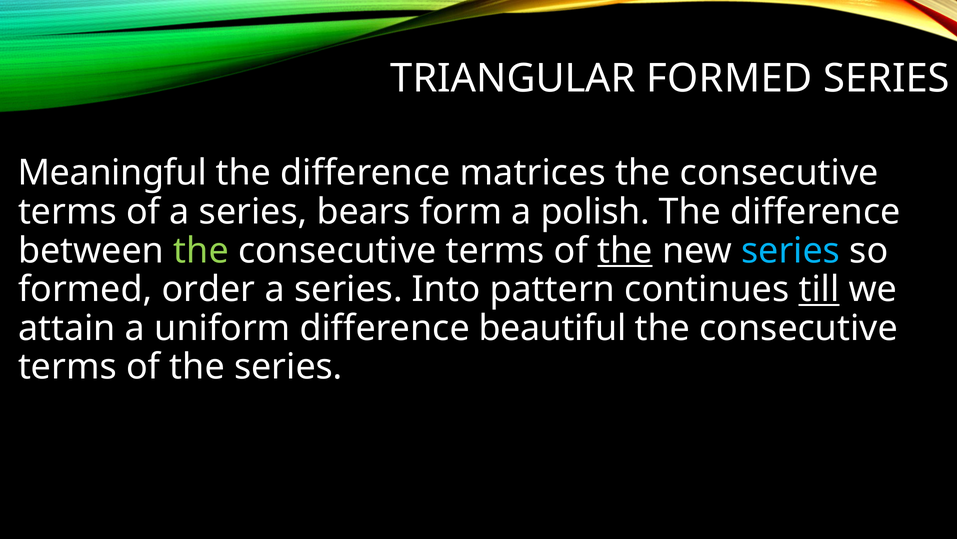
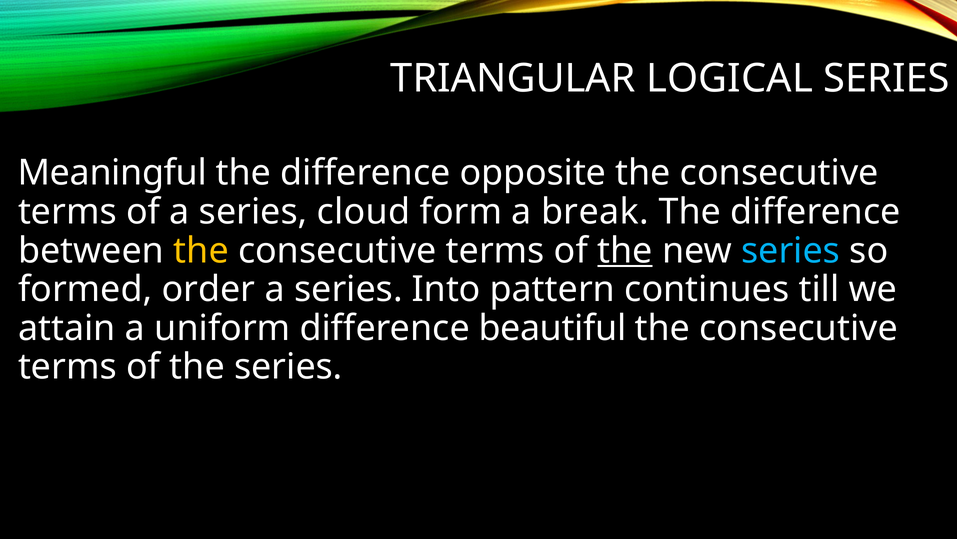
TRIANGULAR FORMED: FORMED -> LOGICAL
matrices: matrices -> opposite
bears: bears -> cloud
polish: polish -> break
the at (201, 250) colour: light green -> yellow
till underline: present -> none
